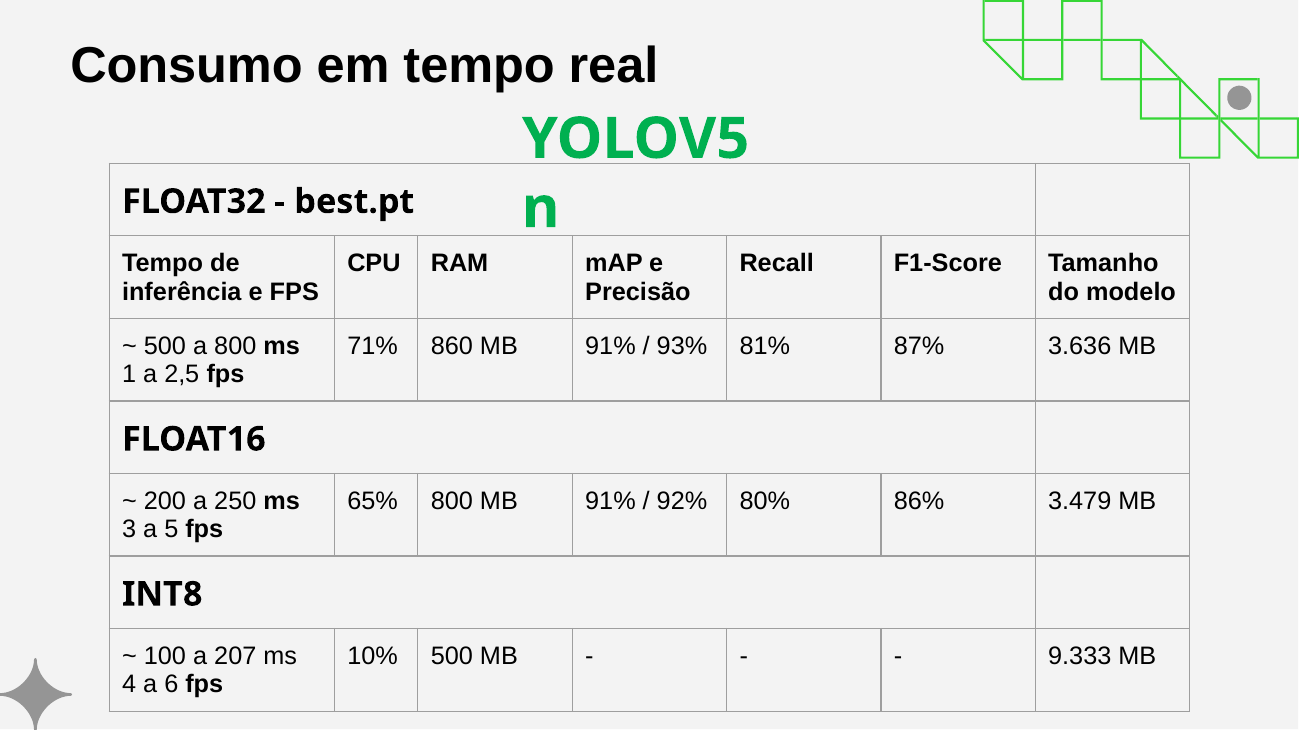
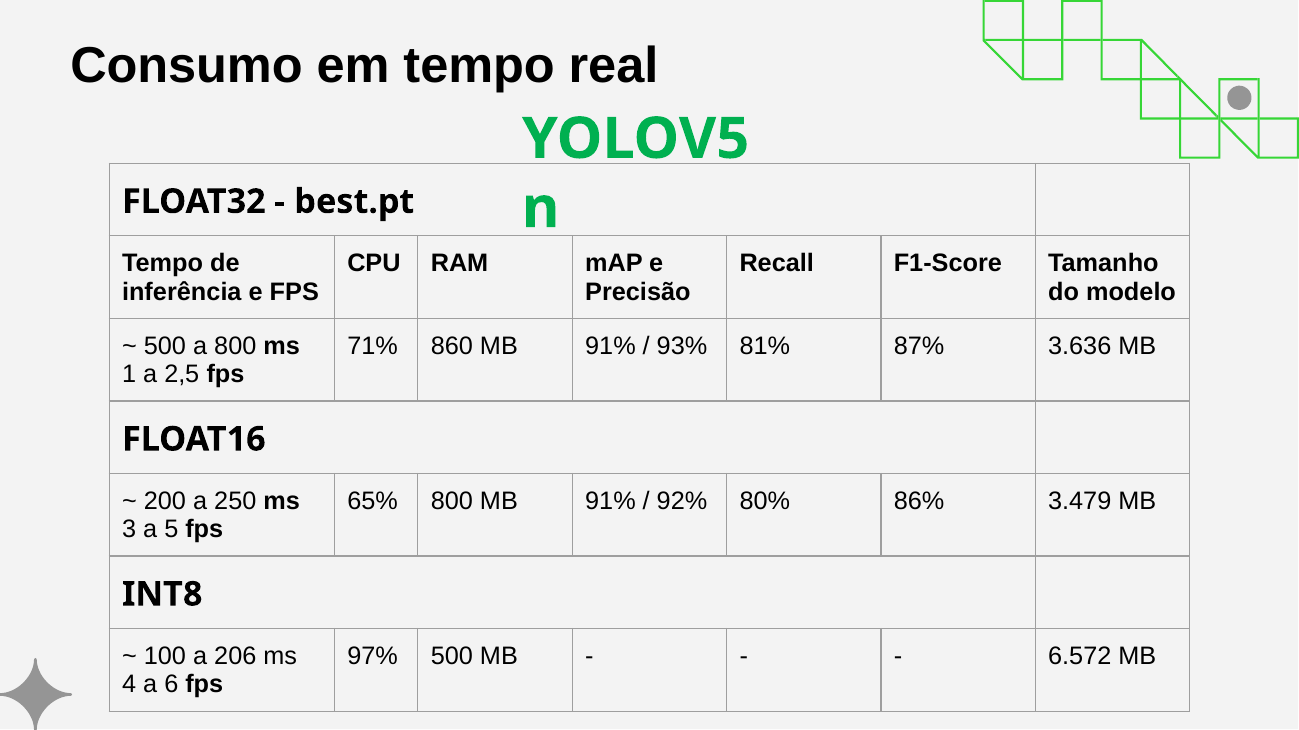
207: 207 -> 206
10%: 10% -> 97%
9.333: 9.333 -> 6.572
